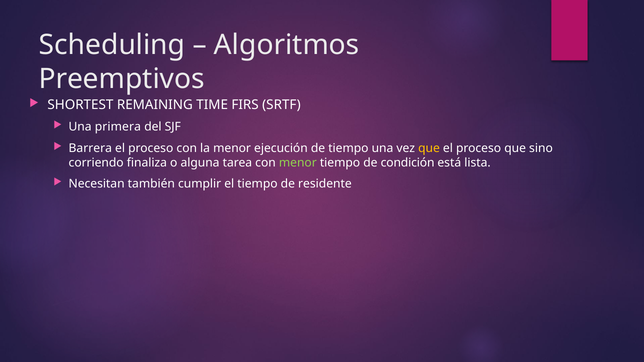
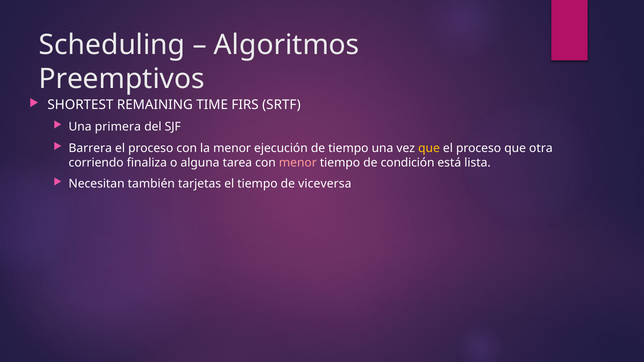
sino: sino -> otra
menor at (298, 163) colour: light green -> pink
cumplir: cumplir -> tarjetas
residente: residente -> viceversa
